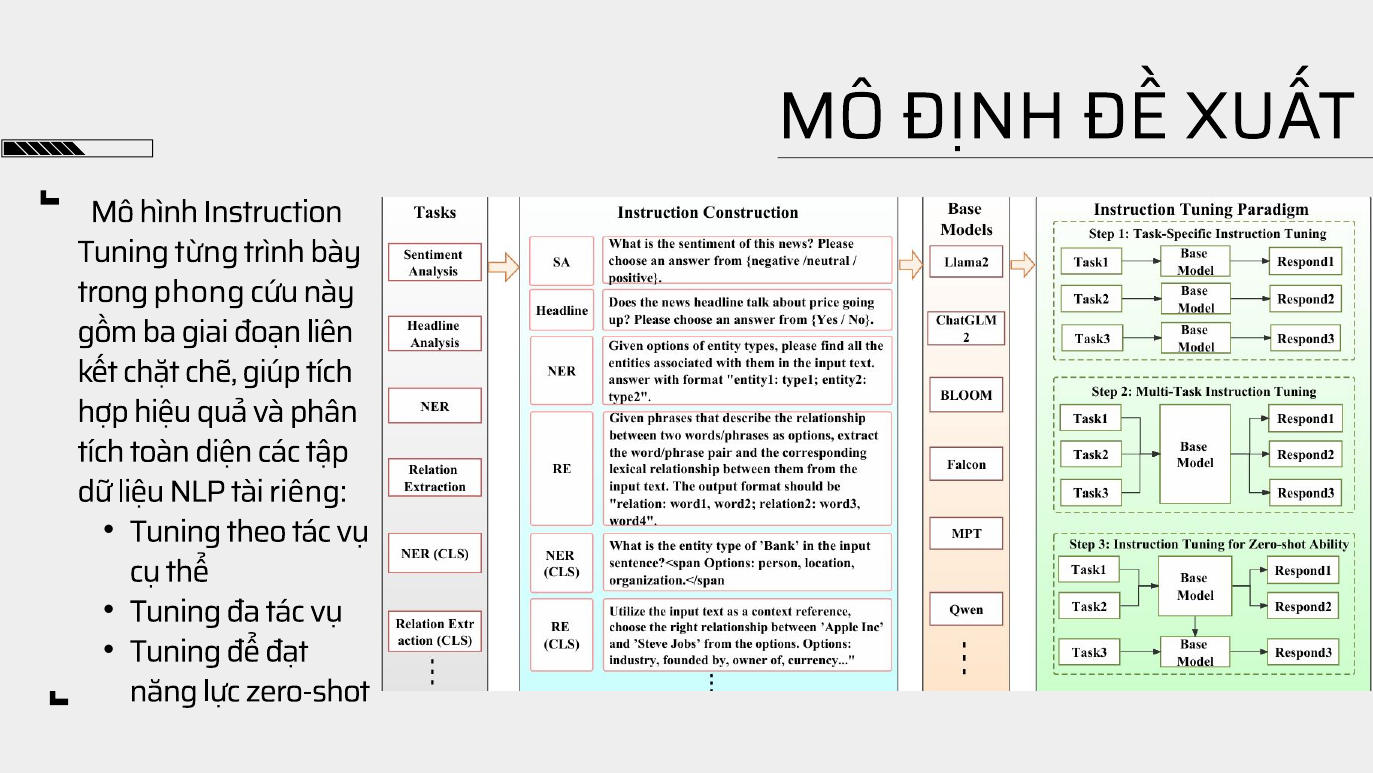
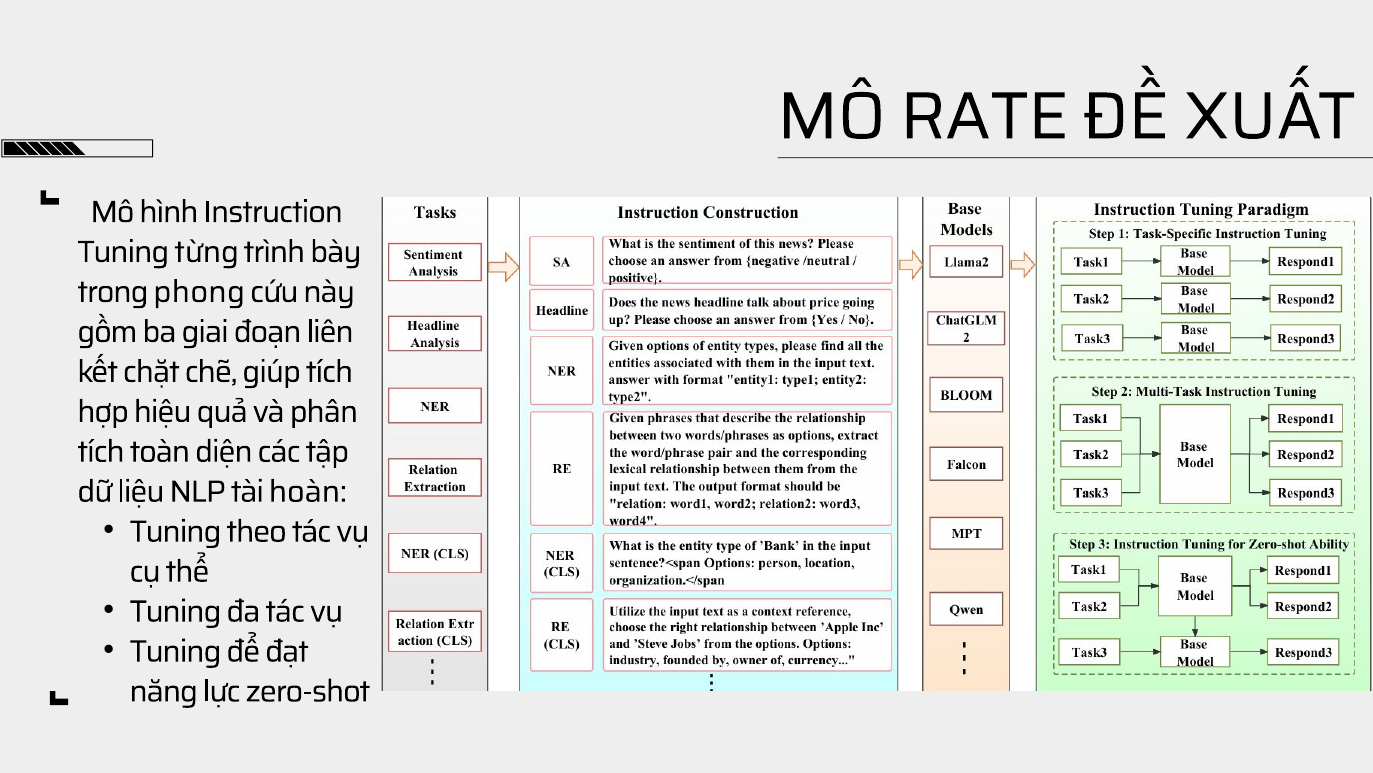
ĐỊNH: ĐỊNH -> RATE
riêng: riêng -> hoàn
